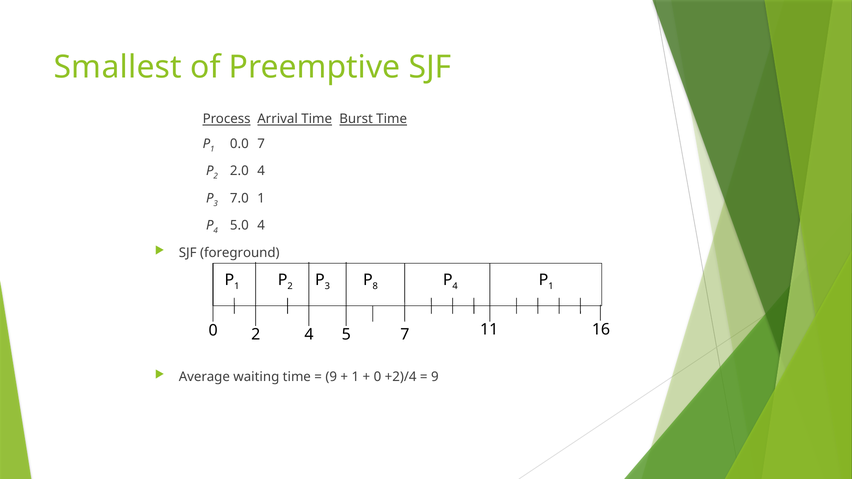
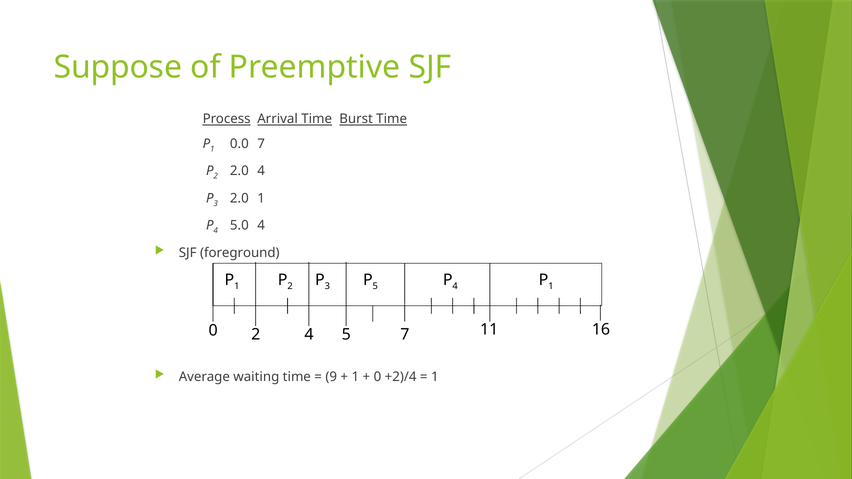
Smallest: Smallest -> Suppose
3 7.0: 7.0 -> 2.0
8 at (375, 286): 8 -> 5
9 at (435, 377): 9 -> 1
